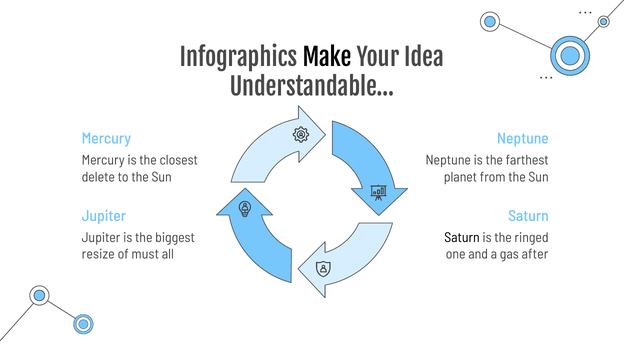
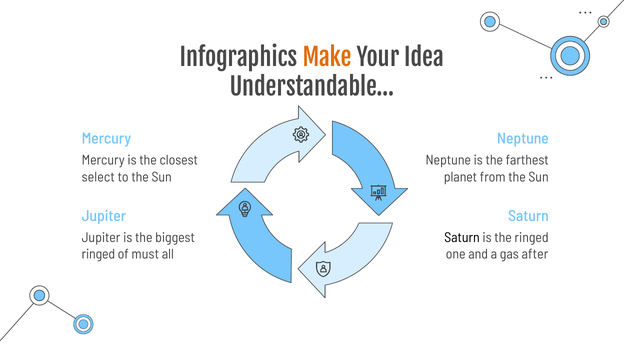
Make colour: black -> orange
delete: delete -> select
resize at (98, 254): resize -> ringed
